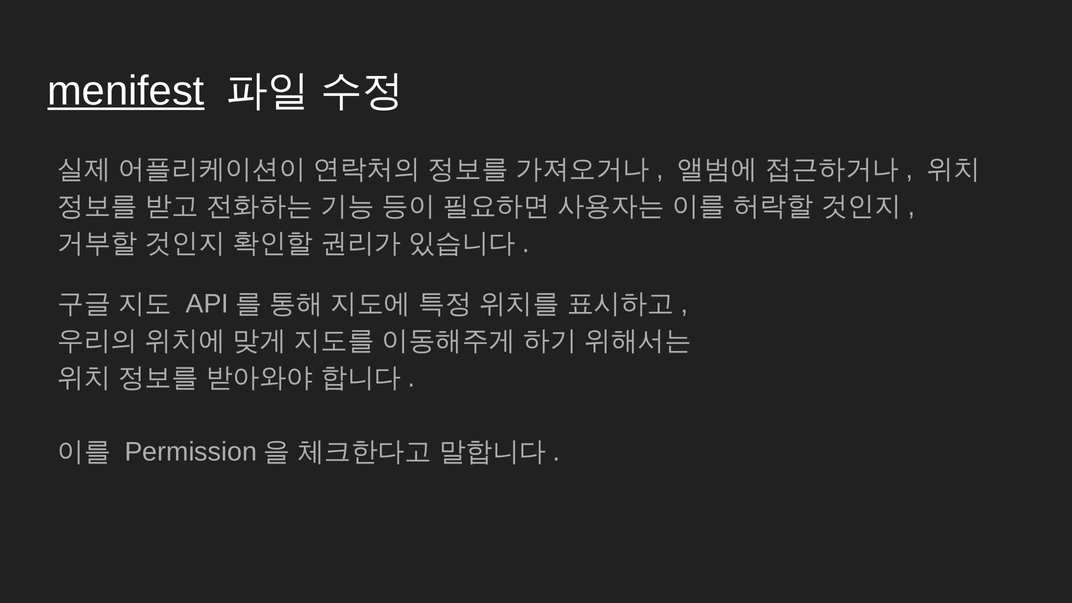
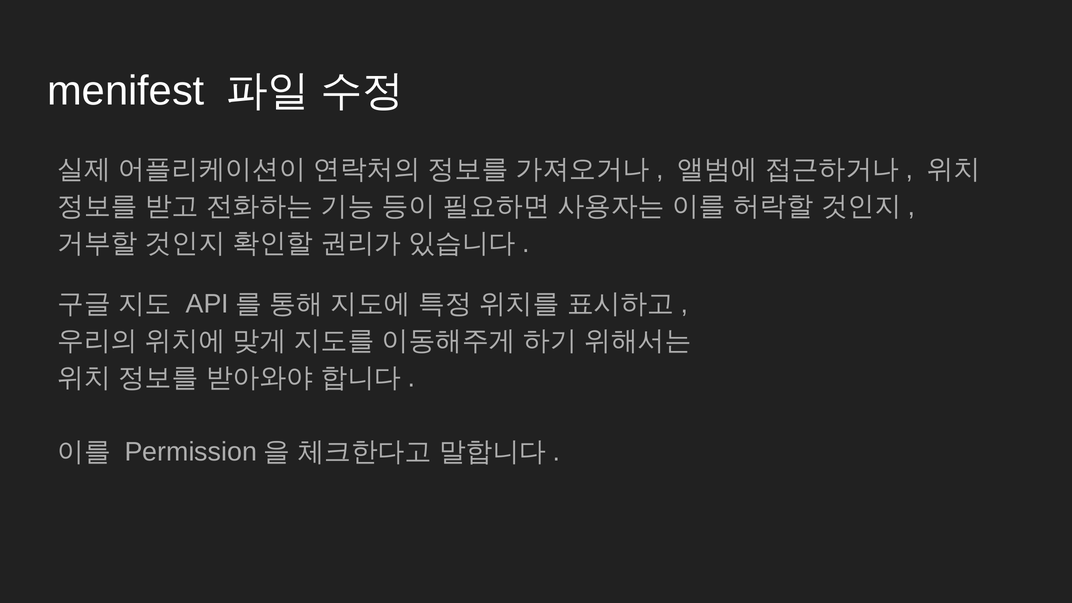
menifest underline: present -> none
